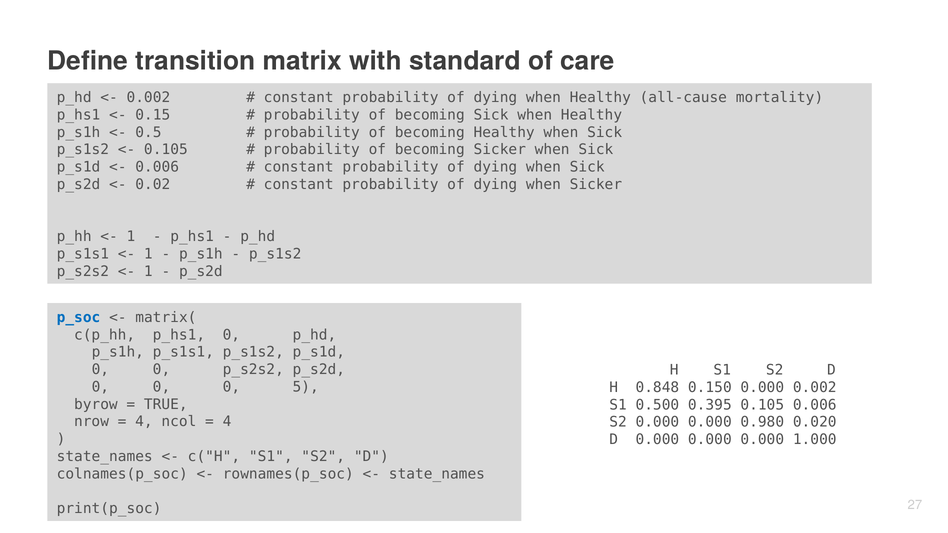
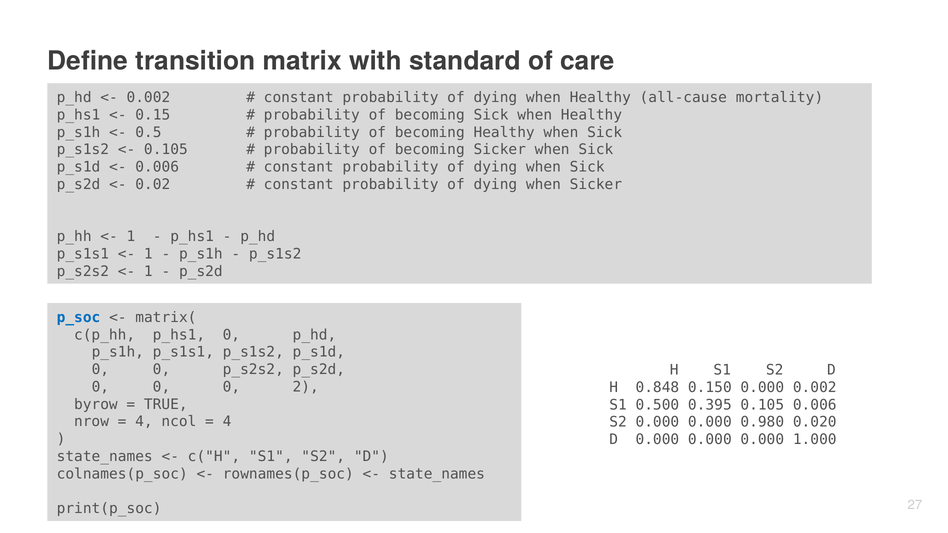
5: 5 -> 2
